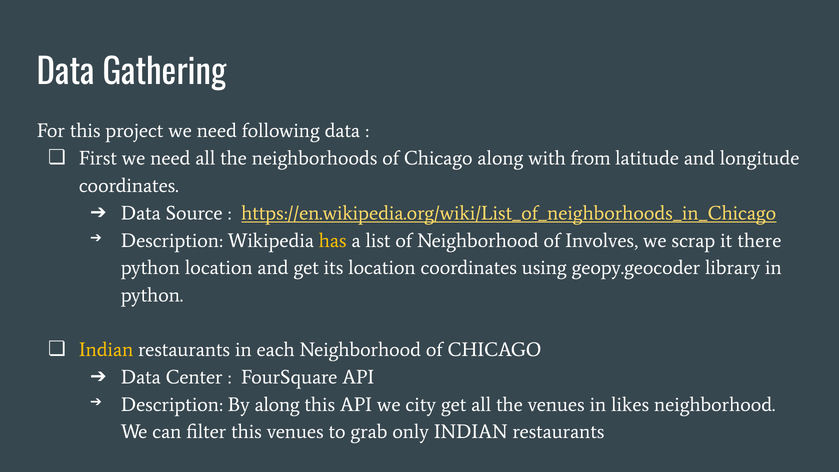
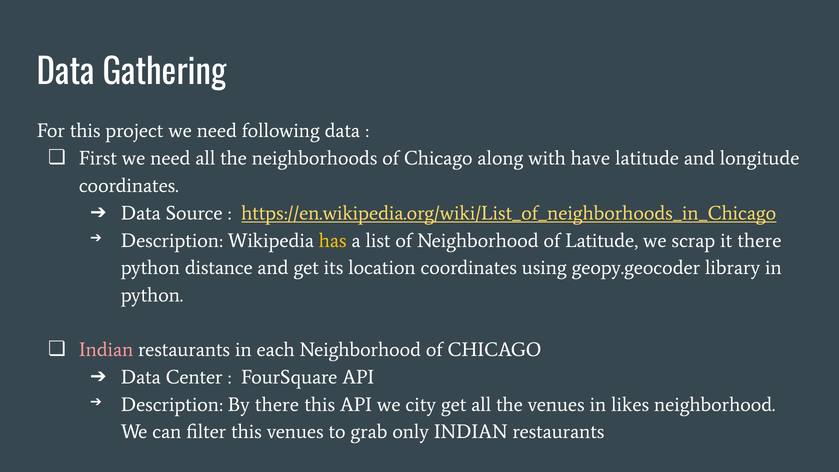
from: from -> have
of Involves: Involves -> Latitude
python location: location -> distance
Indian at (106, 350) colour: yellow -> pink
By along: along -> there
